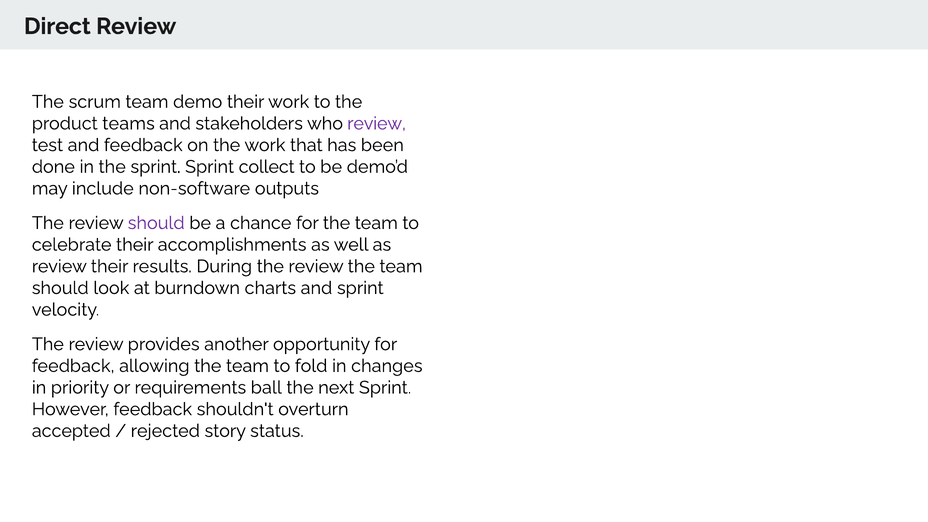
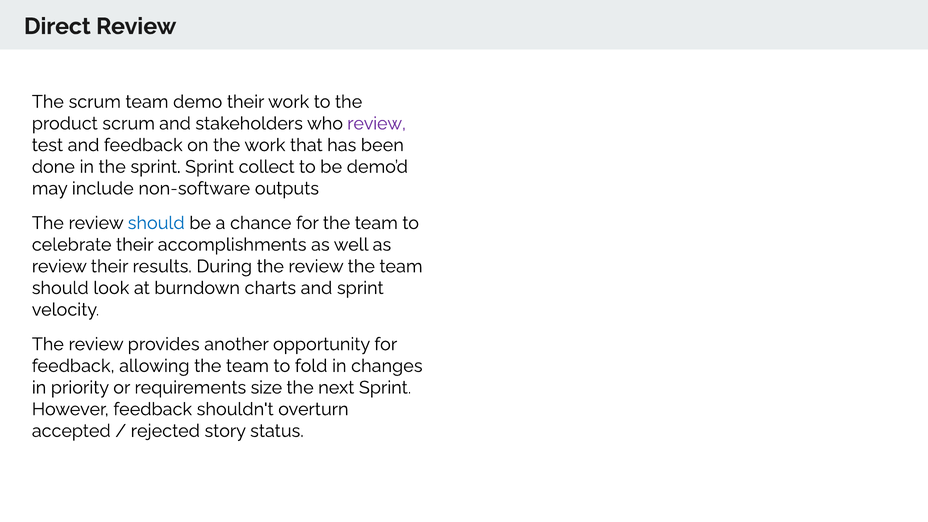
product teams: teams -> scrum
should at (156, 223) colour: purple -> blue
ball: ball -> size
